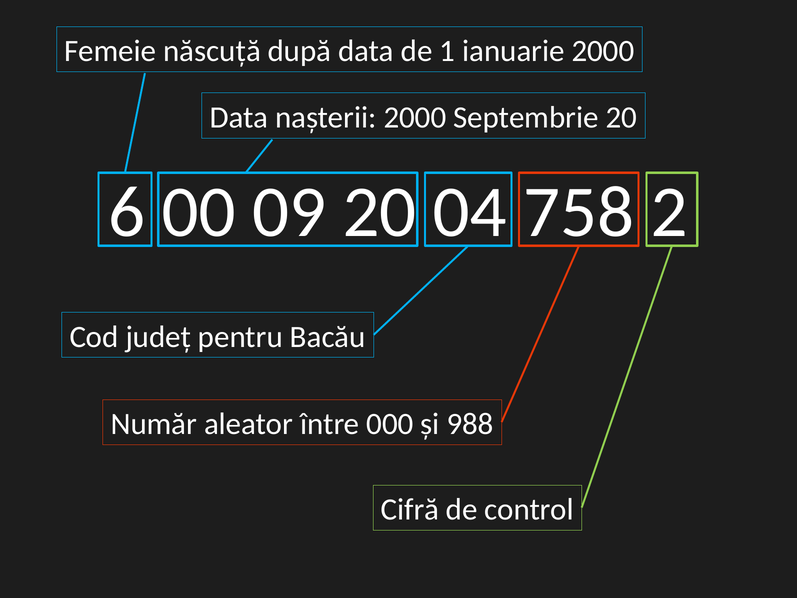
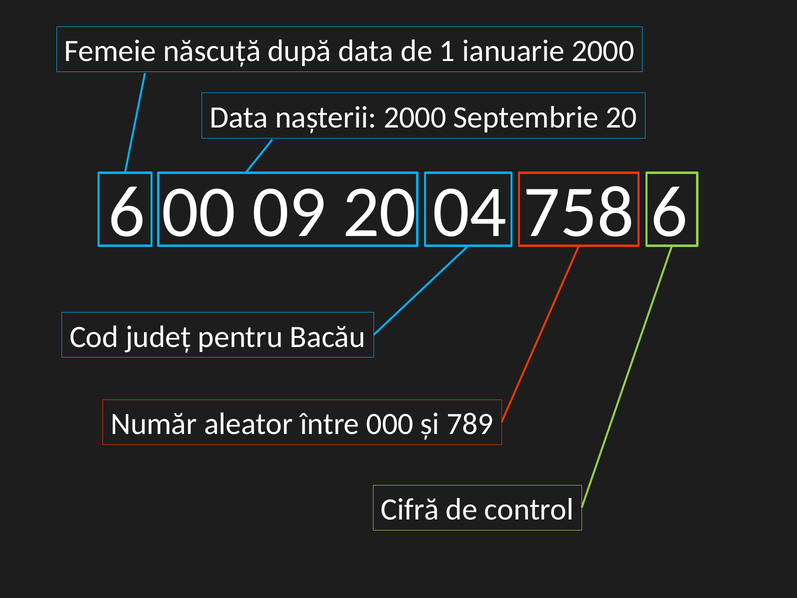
758 2: 2 -> 6
988: 988 -> 789
